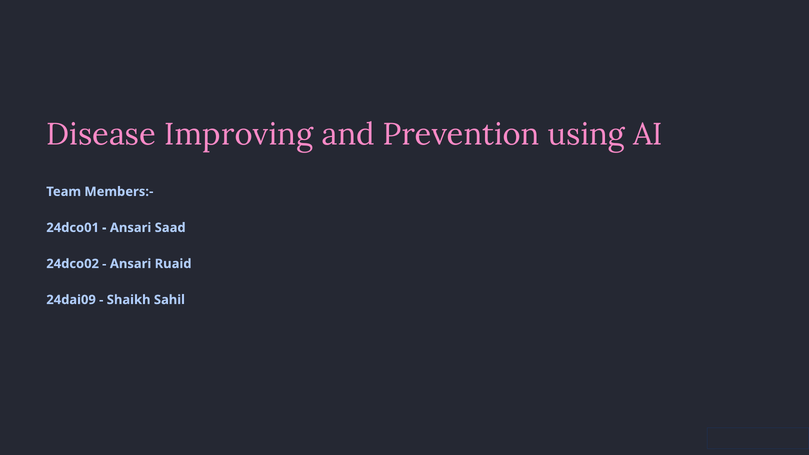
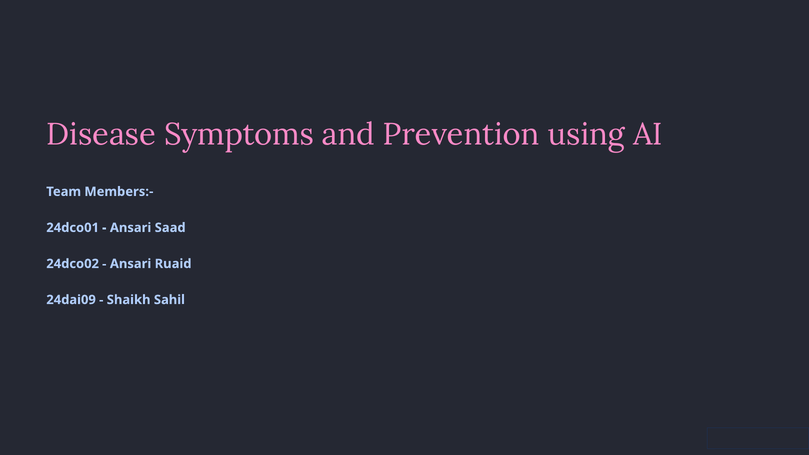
Improving: Improving -> Symptoms
